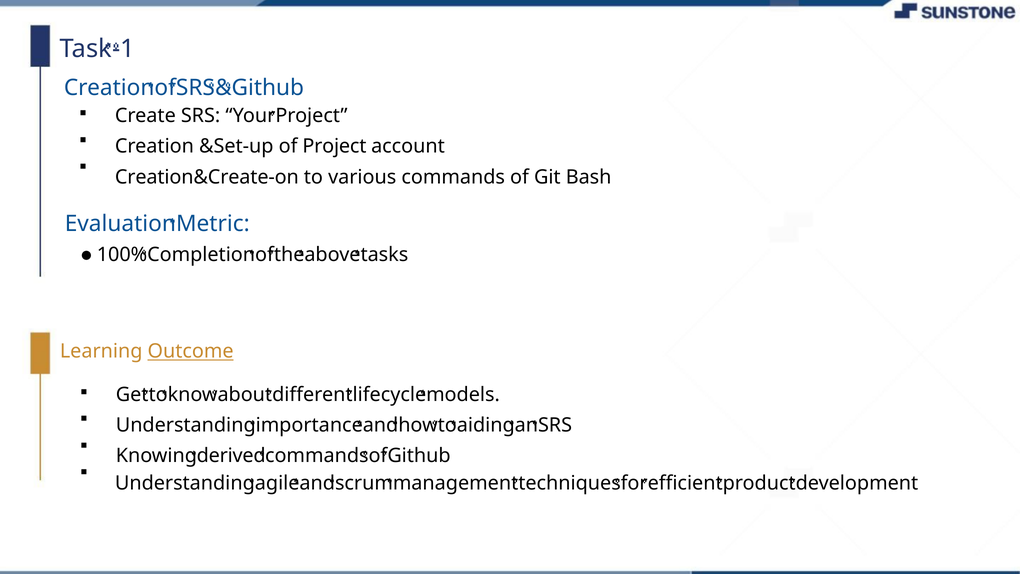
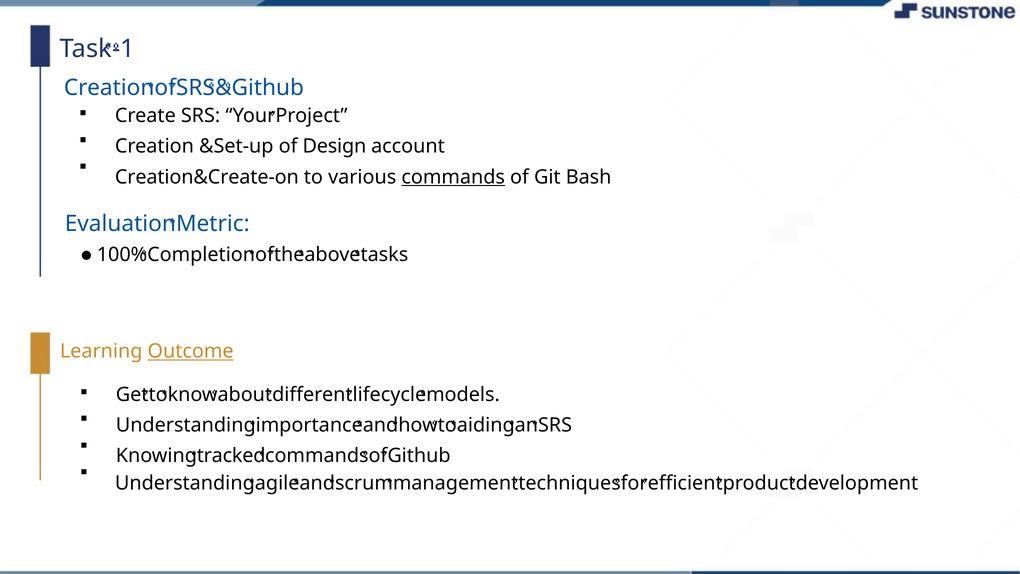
of Project: Project -> Design
commands at (453, 177) underline: none -> present
derived: derived -> tracked
